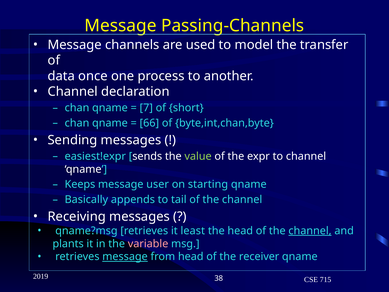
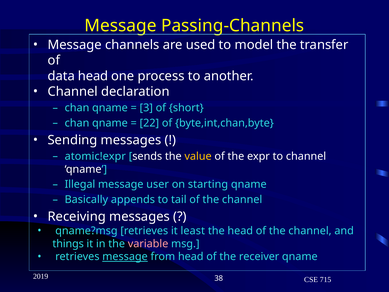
data once: once -> head
7: 7 -> 3
66: 66 -> 22
easiest!expr: easiest!expr -> atomic!expr
value colour: light green -> yellow
Keeps: Keeps -> Illegal
channel at (310, 231) underline: present -> none
plants: plants -> things
